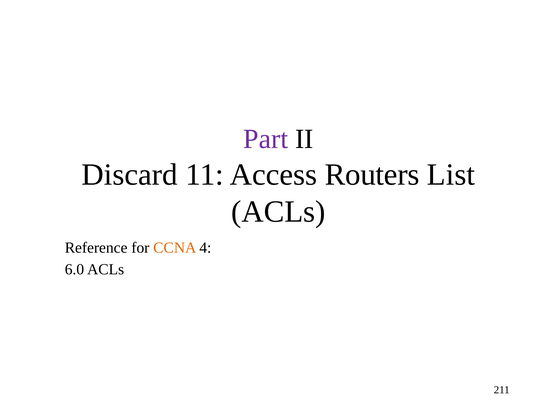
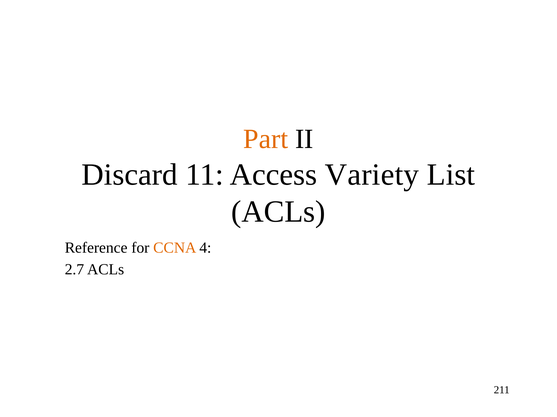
Part colour: purple -> orange
Routers: Routers -> Variety
6.0: 6.0 -> 2.7
